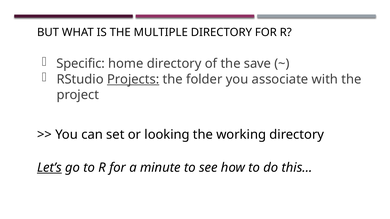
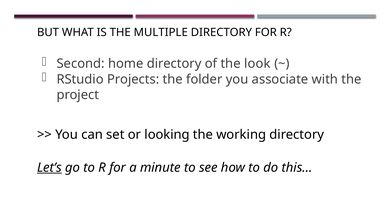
Specific: Specific -> Second
save: save -> look
Projects underline: present -> none
